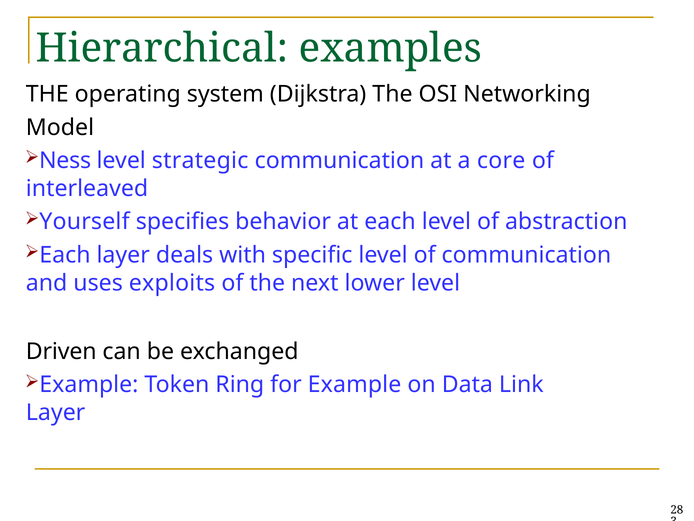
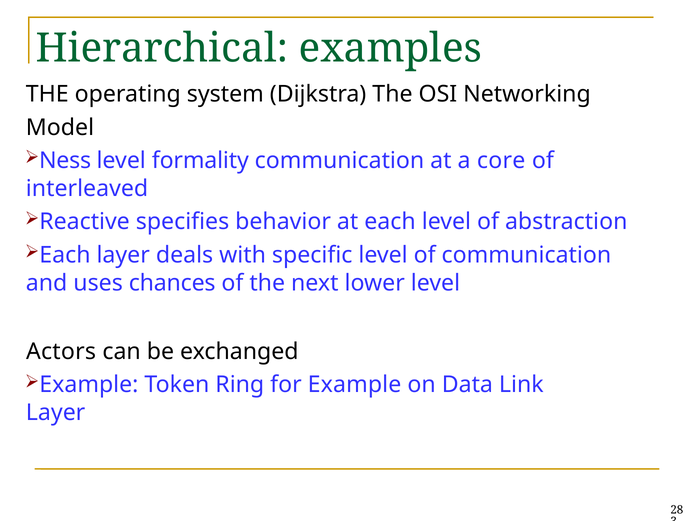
strategic: strategic -> formality
Yourself: Yourself -> Reactive
exploits: exploits -> chances
Driven: Driven -> Actors
